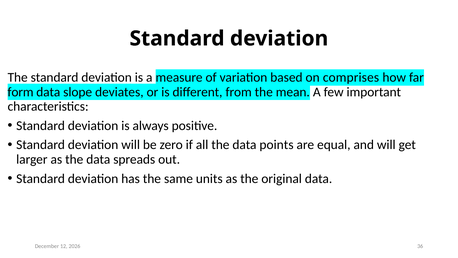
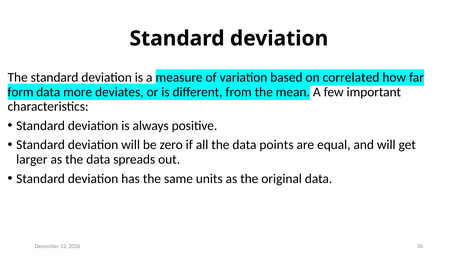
comprises: comprises -> correlated
slope: slope -> more
